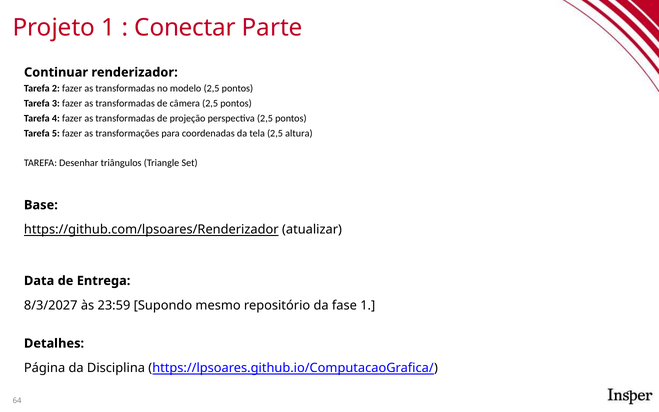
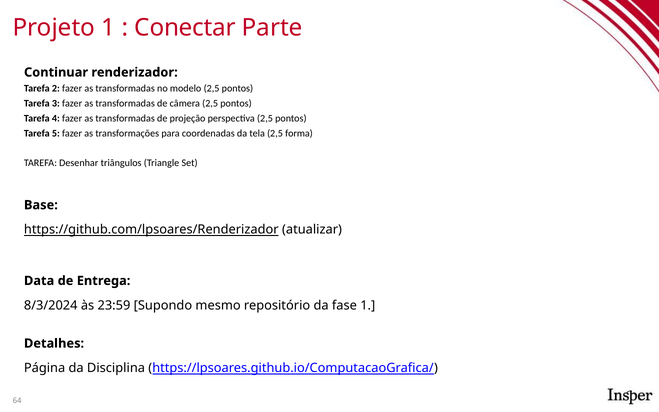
altura: altura -> forma
8/3/2027: 8/3/2027 -> 8/3/2024
